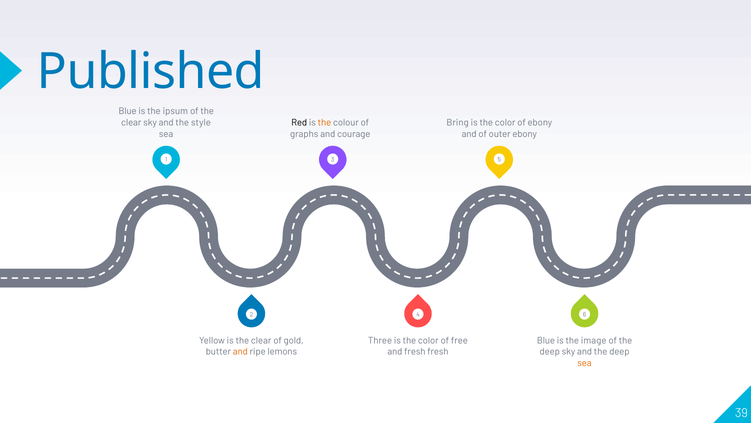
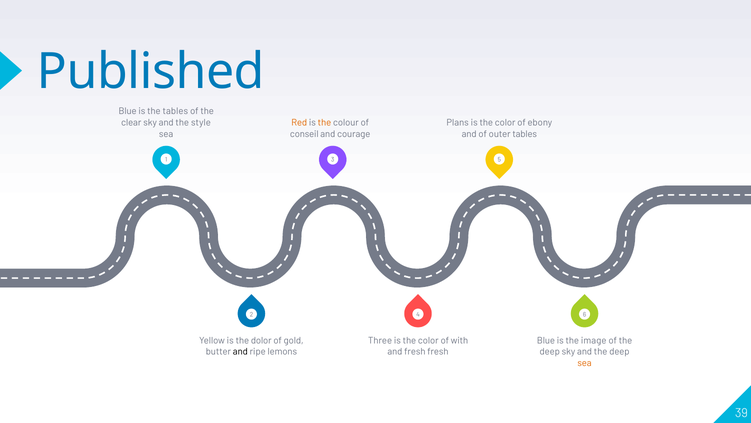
the ipsum: ipsum -> tables
Red colour: black -> orange
Bring: Bring -> Plans
graphs: graphs -> conseil
outer ebony: ebony -> tables
is the clear: clear -> dolor
free: free -> with
and at (240, 351) colour: orange -> black
